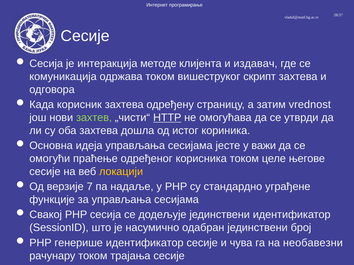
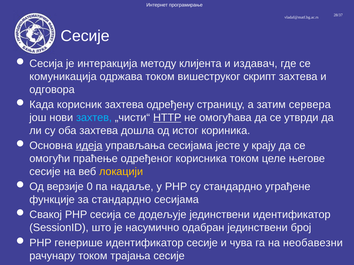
методе: методе -> методу
vrednost: vrednost -> сервера
захтев colour: light green -> light blue
идеја underline: none -> present
важи: важи -> крају
7: 7 -> 0
за управљања: управљања -> стандардно
